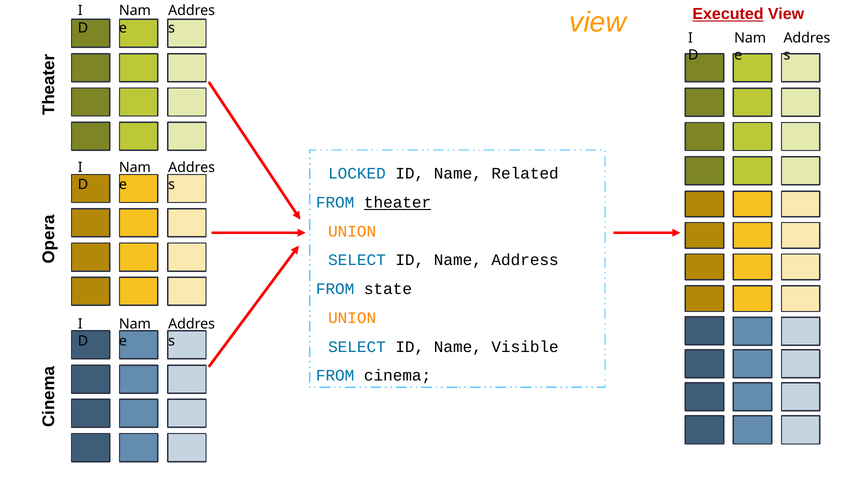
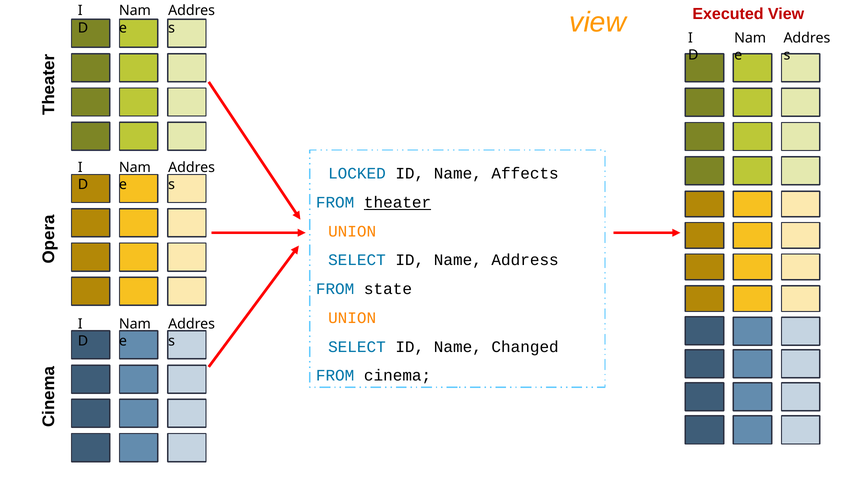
Executed underline: present -> none
Related: Related -> Affects
Visible: Visible -> Changed
